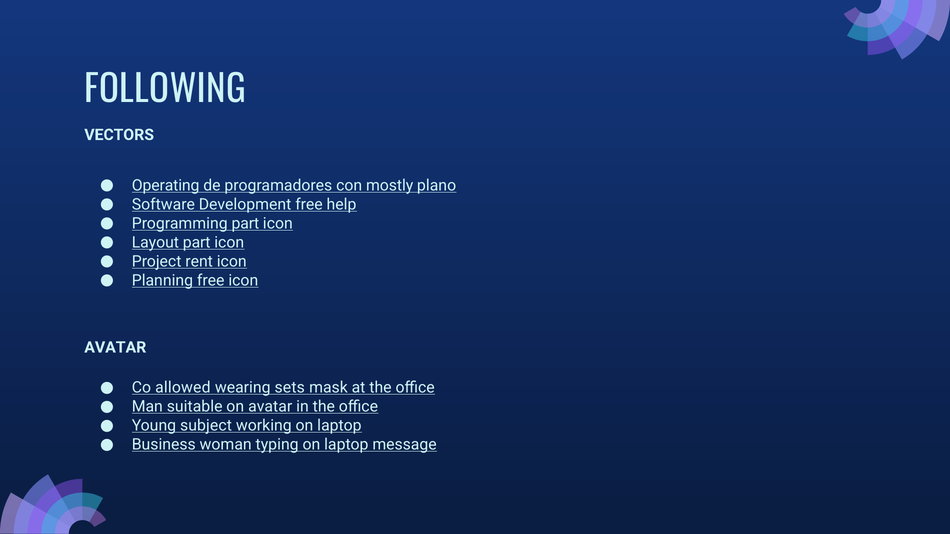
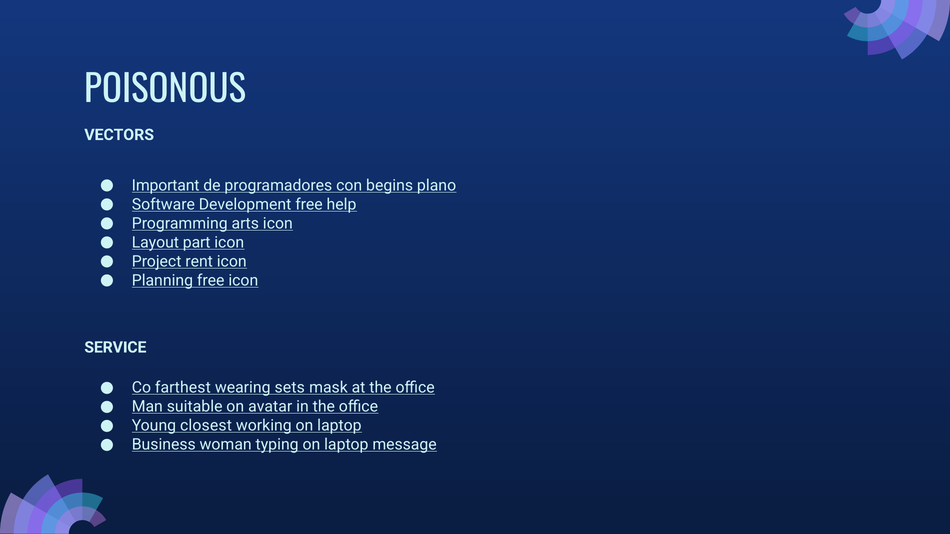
FOLLOWING: FOLLOWING -> POISONOUS
Operating: Operating -> Important
mostly: mostly -> begins
Programming part: part -> arts
AVATAR at (115, 348): AVATAR -> SERVICE
allowed: allowed -> farthest
subject: subject -> closest
